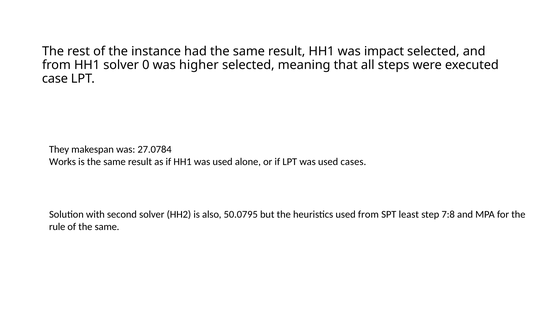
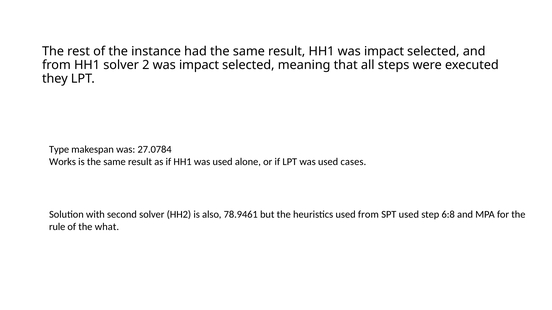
0: 0 -> 2
higher at (199, 65): higher -> impact
case: case -> they
They: They -> Type
50.0795: 50.0795 -> 78.9461
SPT least: least -> used
7:8: 7:8 -> 6:8
of the same: same -> what
